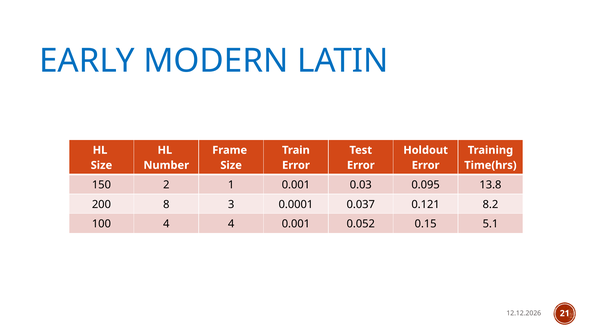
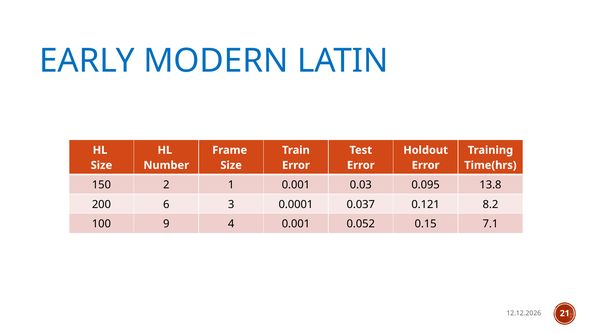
8: 8 -> 6
100 4: 4 -> 9
5.1: 5.1 -> 7.1
